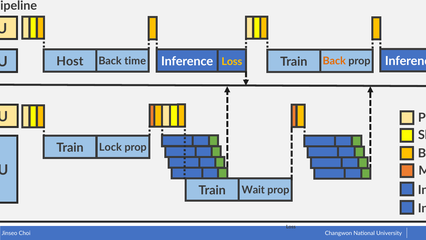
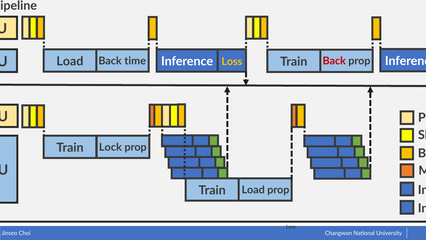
Back at (334, 61) colour: orange -> red
Host at (70, 61): Host -> Load
Train Wait: Wait -> Load
